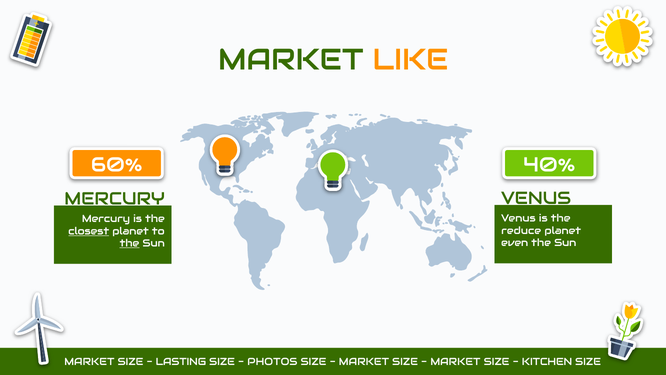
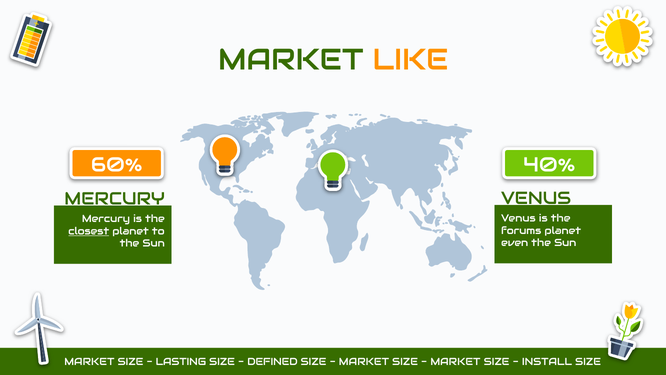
reduce: reduce -> forums
the at (130, 243) underline: present -> none
PHOTOS: PHOTOS -> DEFINED
KITCHEN: KITCHEN -> INSTALL
